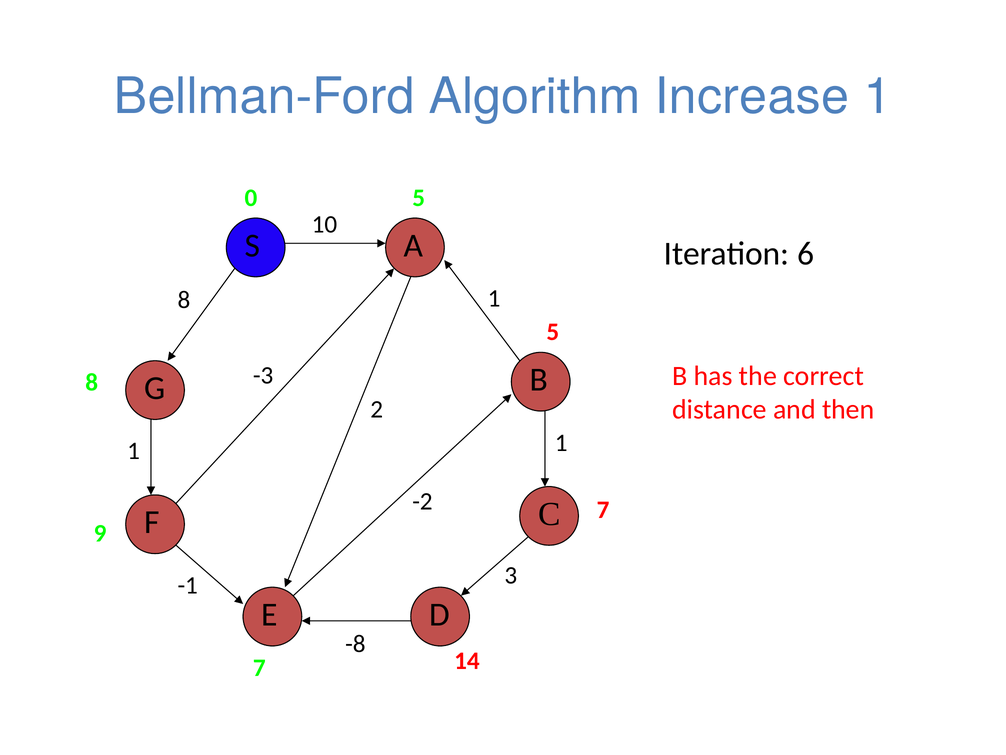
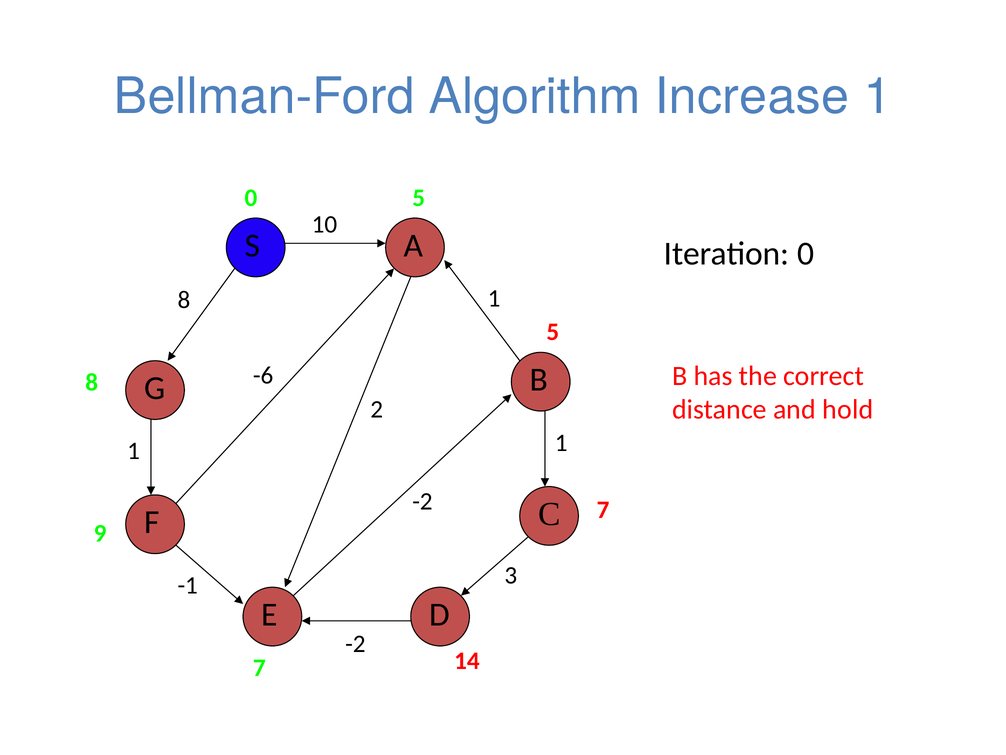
Iteration 6: 6 -> 0
-3: -3 -> -6
then: then -> hold
-8 at (355, 644): -8 -> -2
